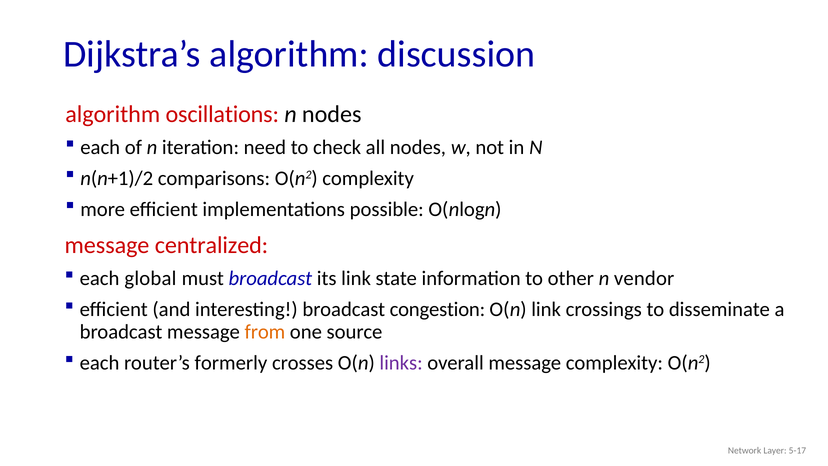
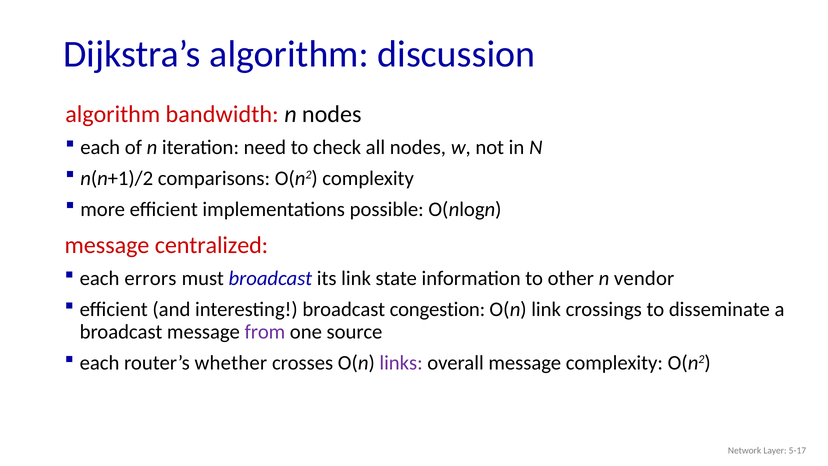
oscillations: oscillations -> bandwidth
global: global -> errors
from colour: orange -> purple
formerly: formerly -> whether
